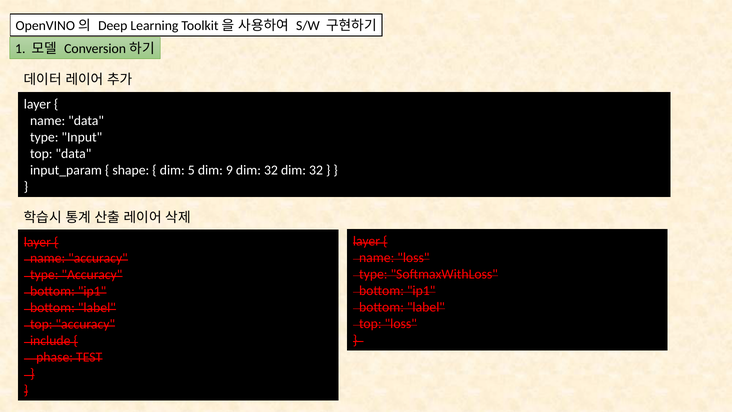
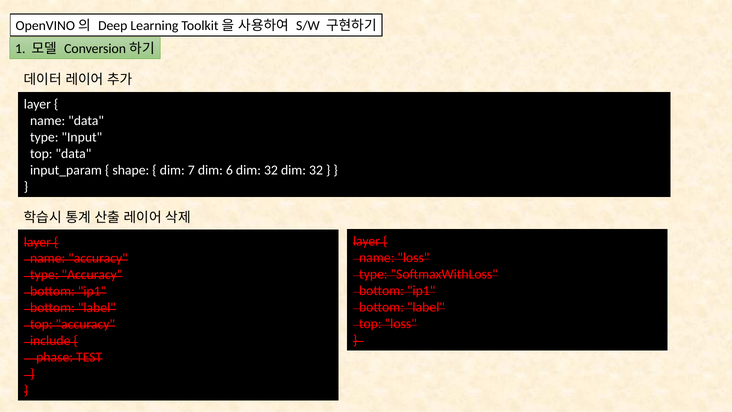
5: 5 -> 7
9: 9 -> 6
